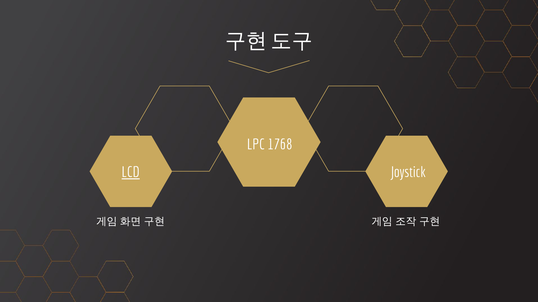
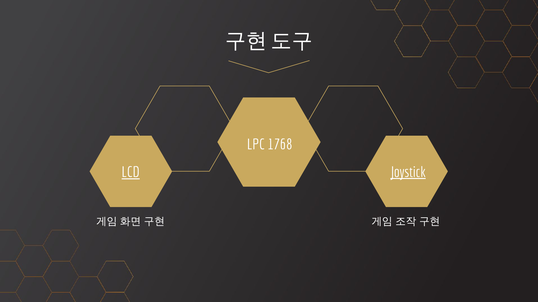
Joystick underline: none -> present
